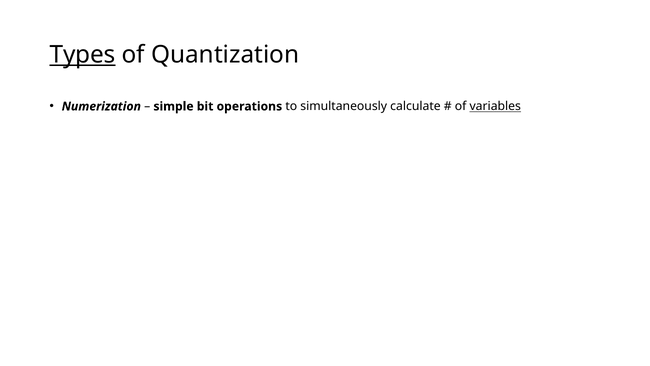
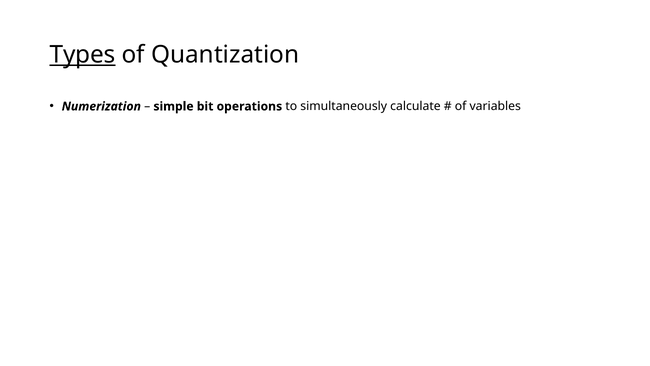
variables underline: present -> none
